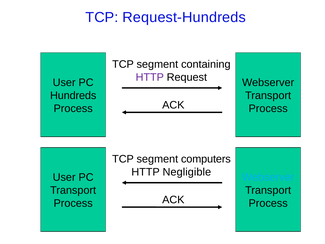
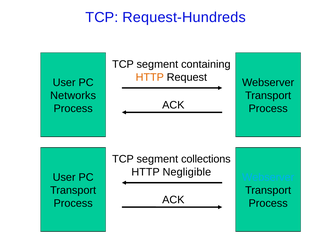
HTTP at (150, 77) colour: purple -> orange
Hundreds: Hundreds -> Networks
computers: computers -> collections
